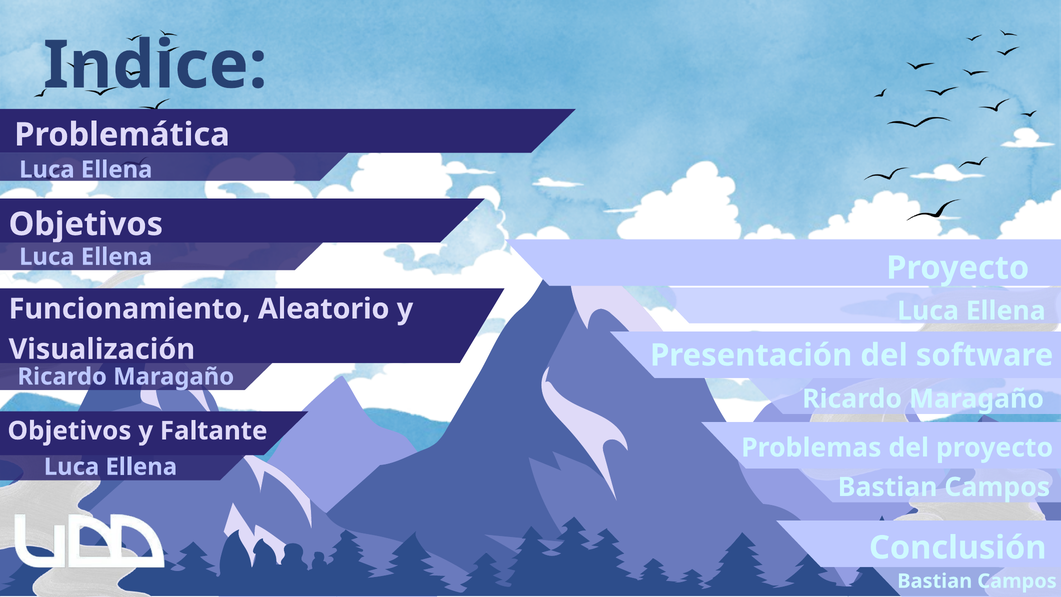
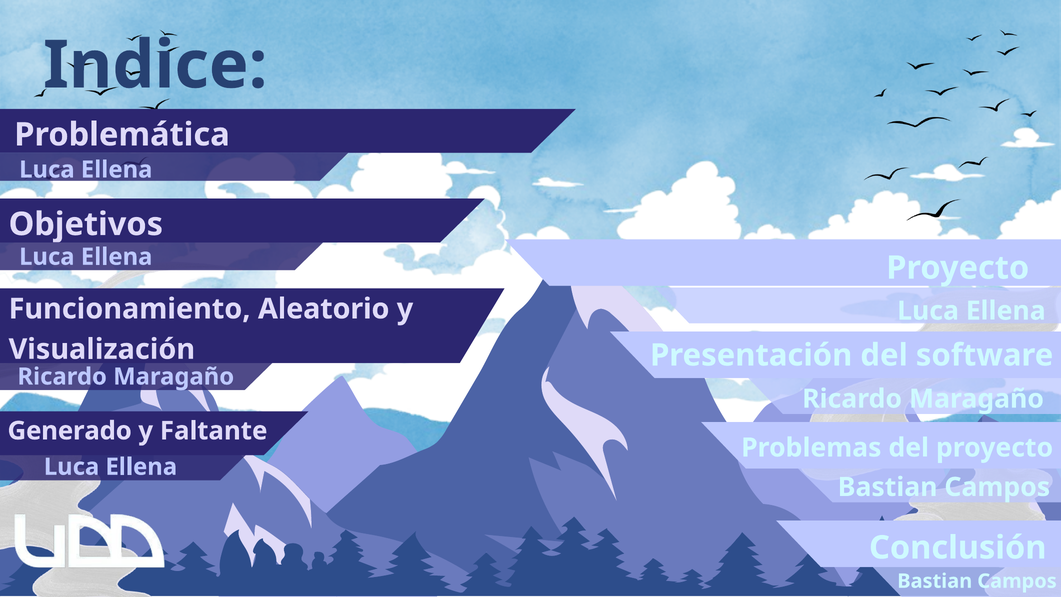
Objetivos at (69, 431): Objetivos -> Generado
